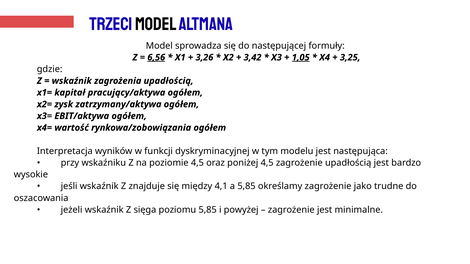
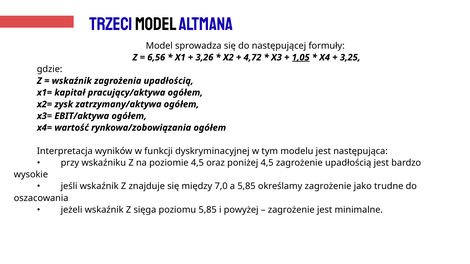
6,56 underline: present -> none
3,42: 3,42 -> 4,72
4,1: 4,1 -> 7,0
